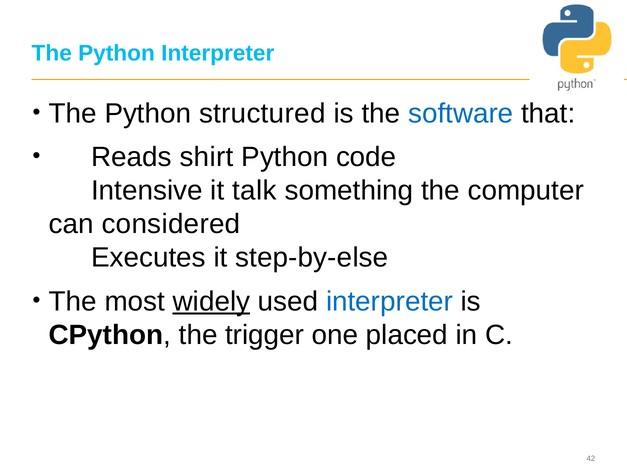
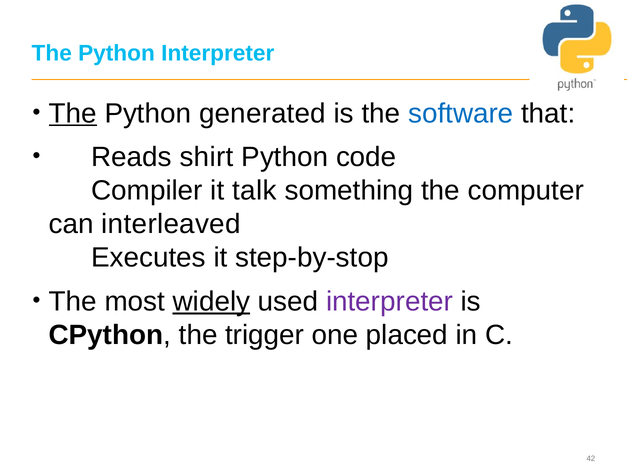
The at (73, 113) underline: none -> present
structured: structured -> generated
Intensive: Intensive -> Compiler
considered: considered -> interleaved
step-by-else: step-by-else -> step-by-stop
interpreter at (390, 302) colour: blue -> purple
